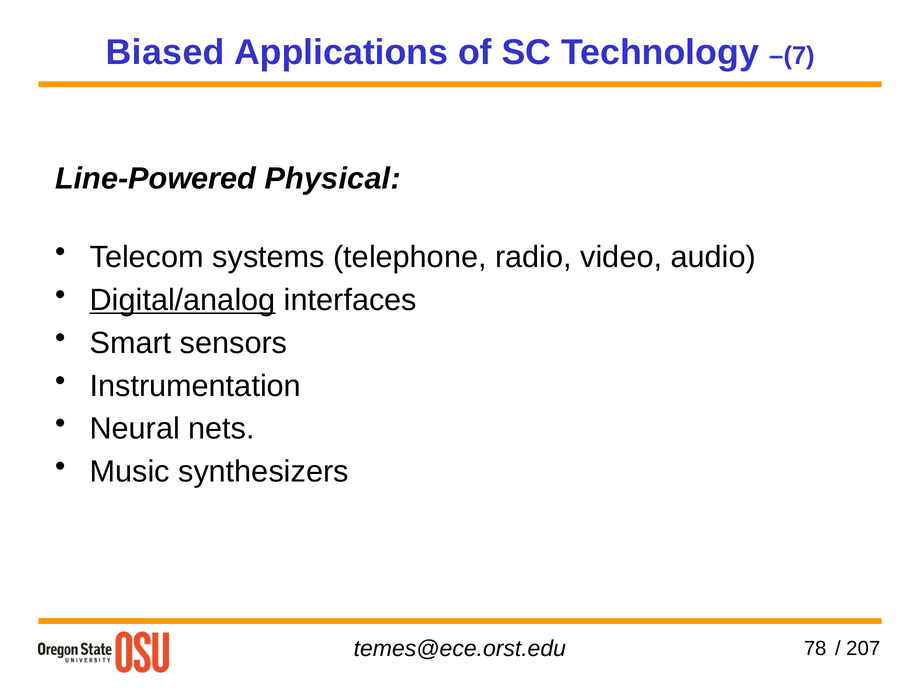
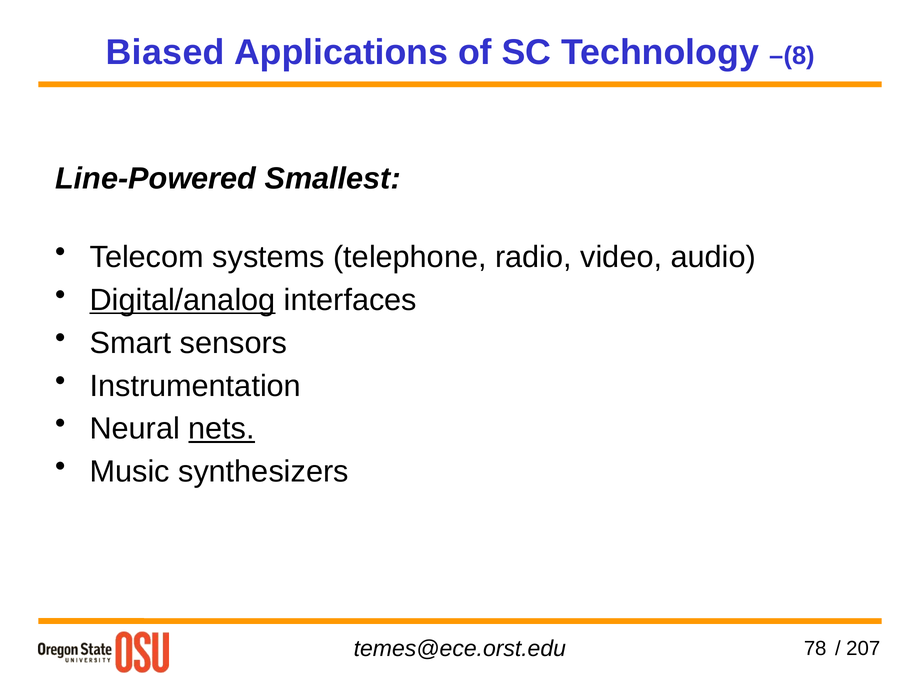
–(7: –(7 -> –(8
Physical: Physical -> Smallest
nets underline: none -> present
